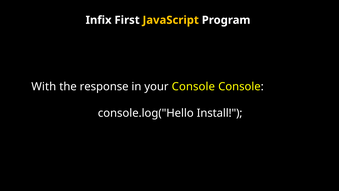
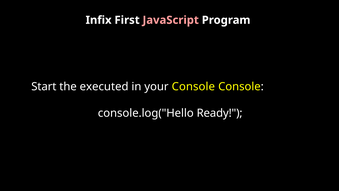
JavaScript colour: yellow -> pink
With: With -> Start
response: response -> executed
Install: Install -> Ready
